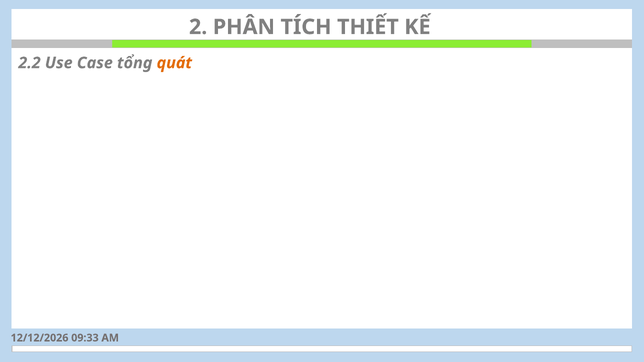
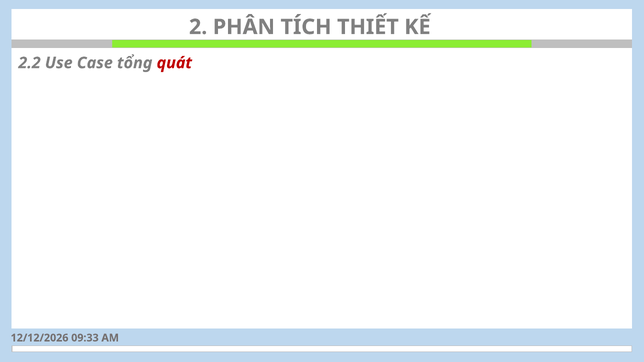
quát colour: orange -> red
